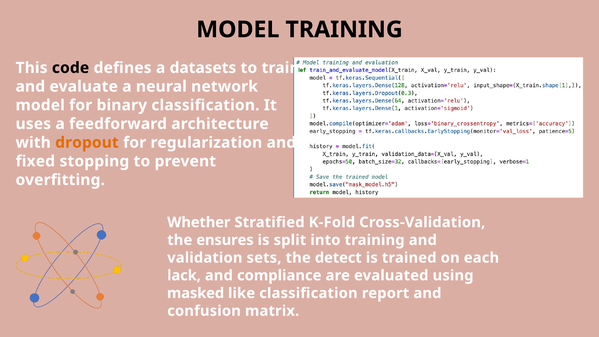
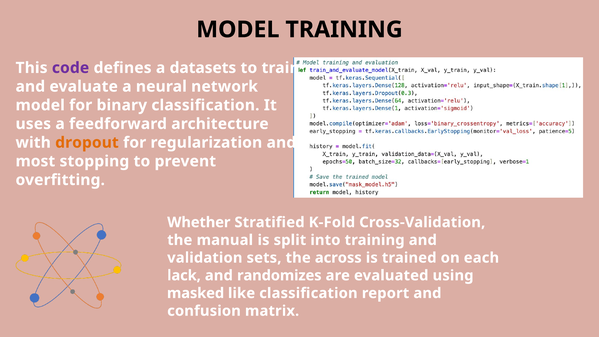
code colour: black -> purple
fixed: fixed -> most
ensures: ensures -> manual
detect: detect -> across
compliance: compliance -> randomizes
